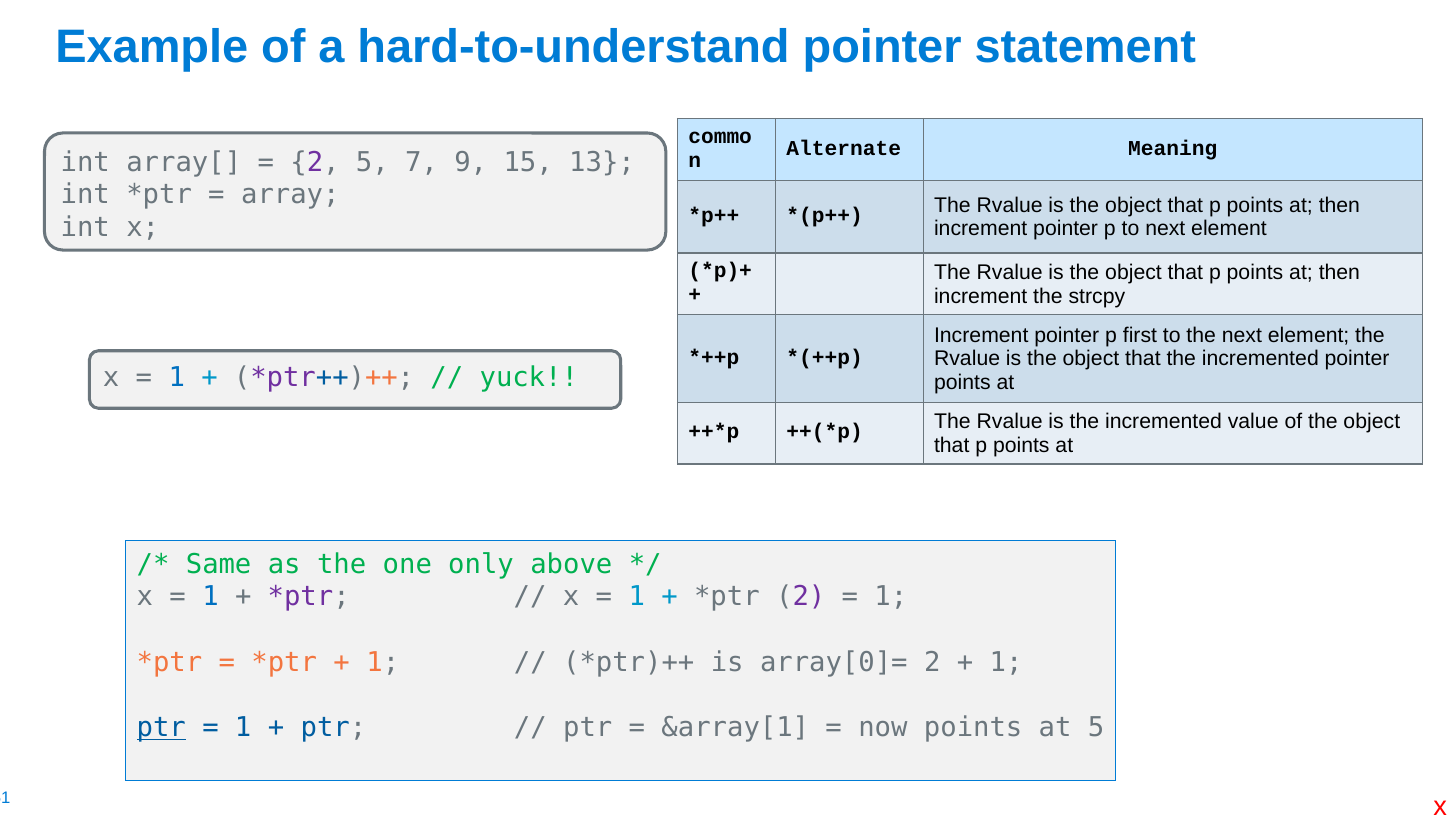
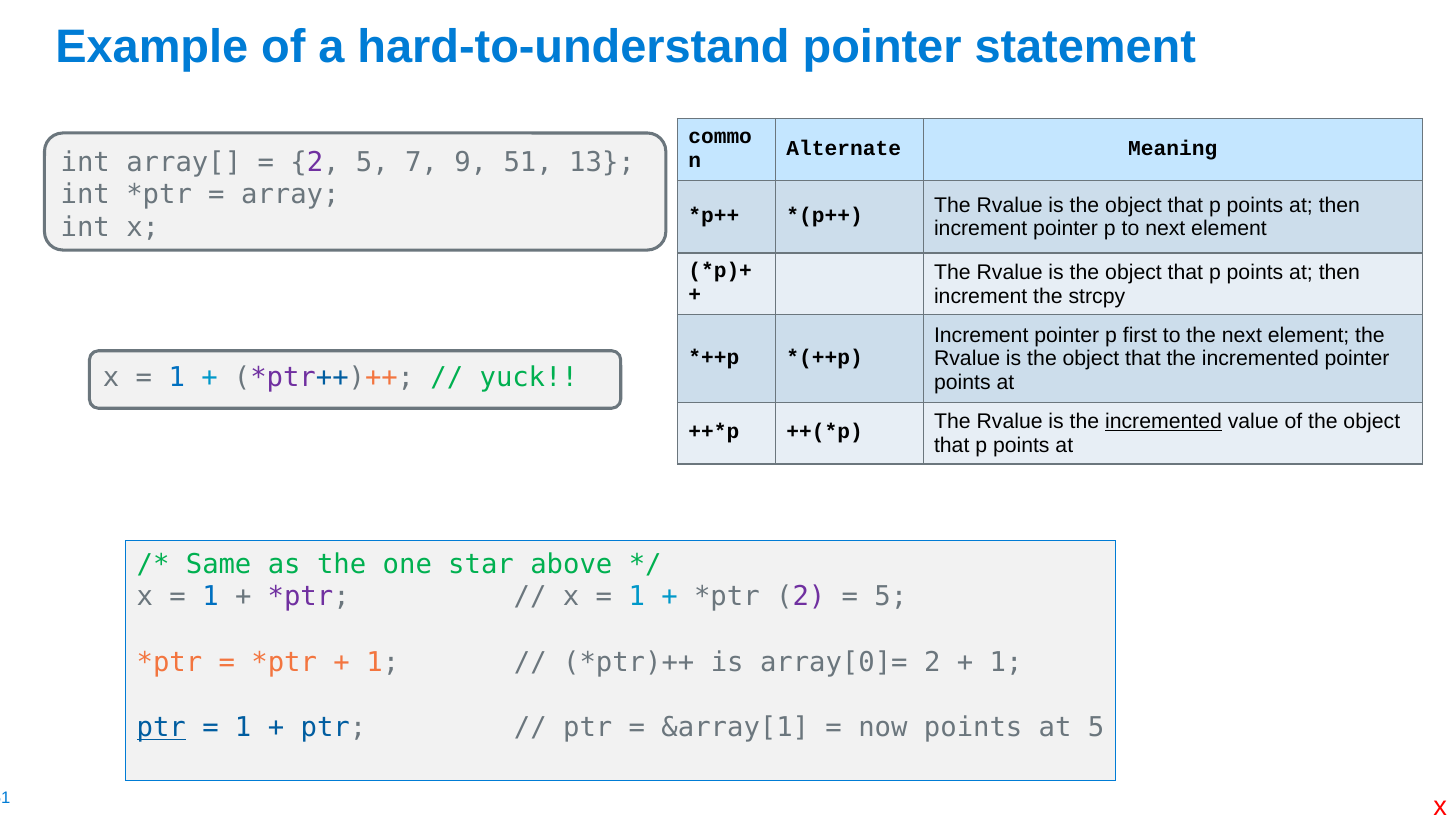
9 15: 15 -> 51
incremented at (1163, 421) underline: none -> present
only: only -> star
1 at (891, 597): 1 -> 5
